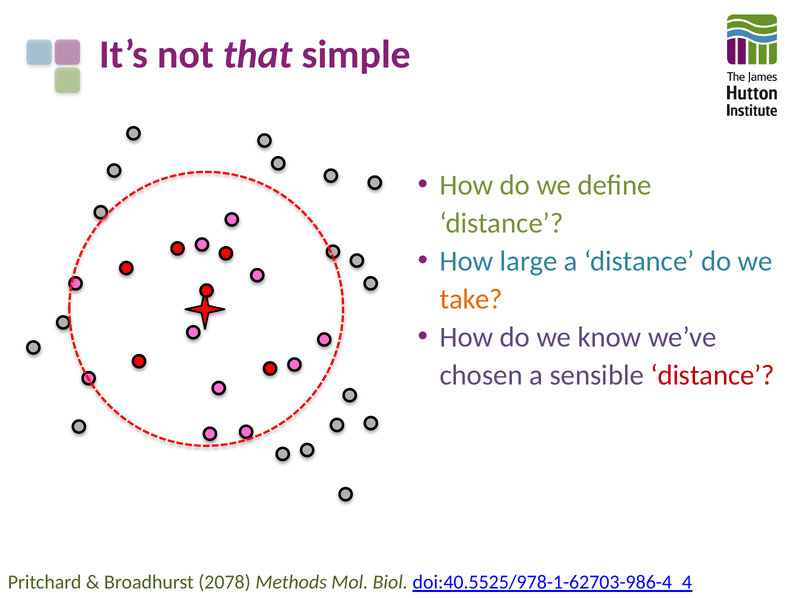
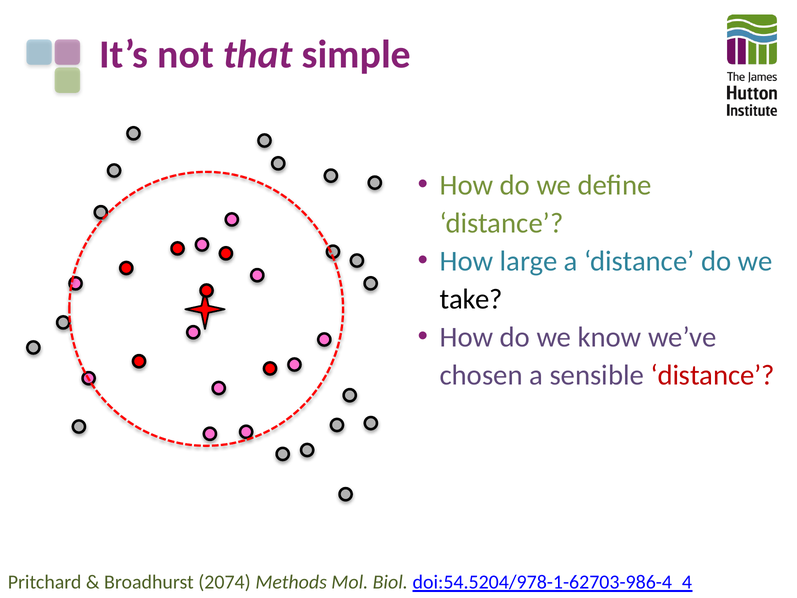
take colour: orange -> black
2078: 2078 -> 2074
doi:40.5525/978-1-62703-986-4_4: doi:40.5525/978-1-62703-986-4_4 -> doi:54.5204/978-1-62703-986-4_4
